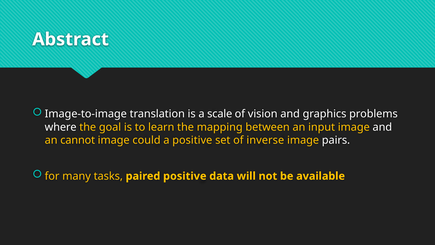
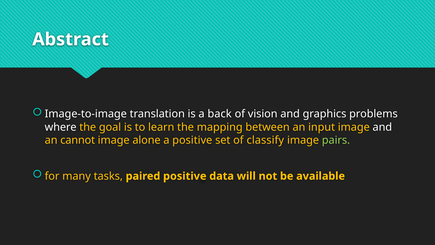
scale: scale -> back
could: could -> alone
inverse: inverse -> classify
pairs colour: white -> light green
